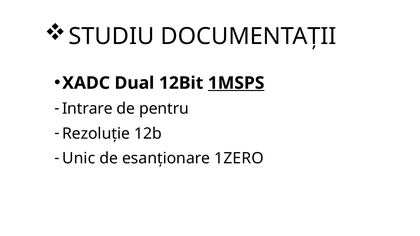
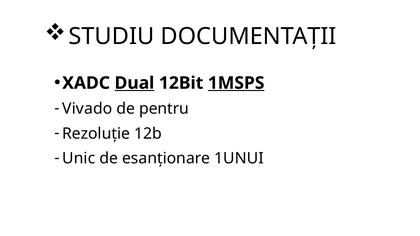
Dual underline: none -> present
Intrare: Intrare -> Vivado
1ZERO: 1ZERO -> 1UNUI
